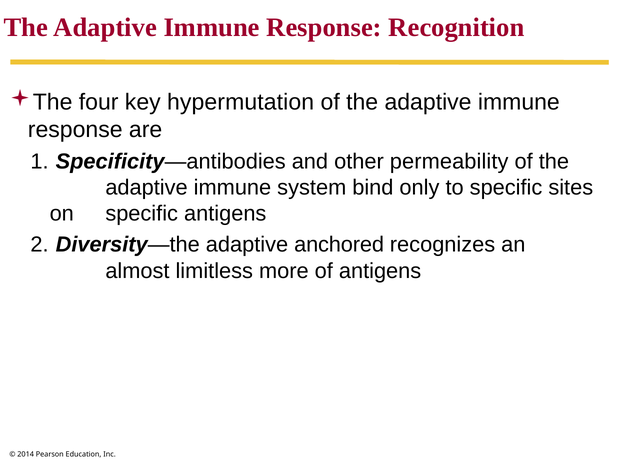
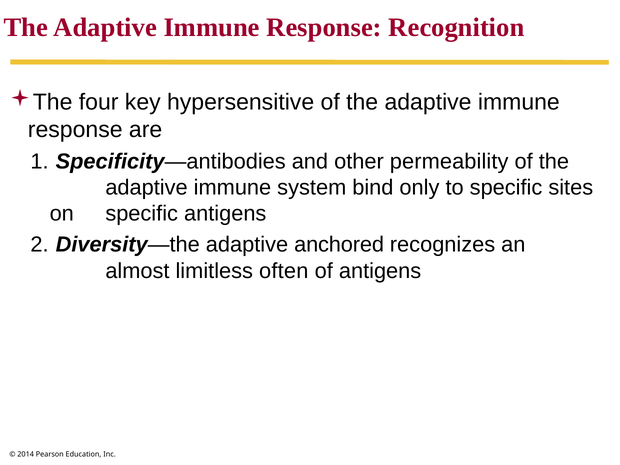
hypermutation: hypermutation -> hypersensitive
more: more -> often
